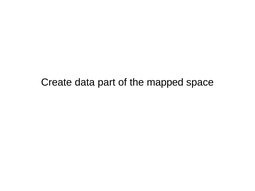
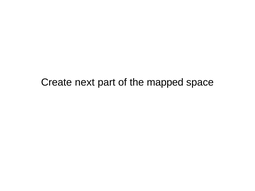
data: data -> next
